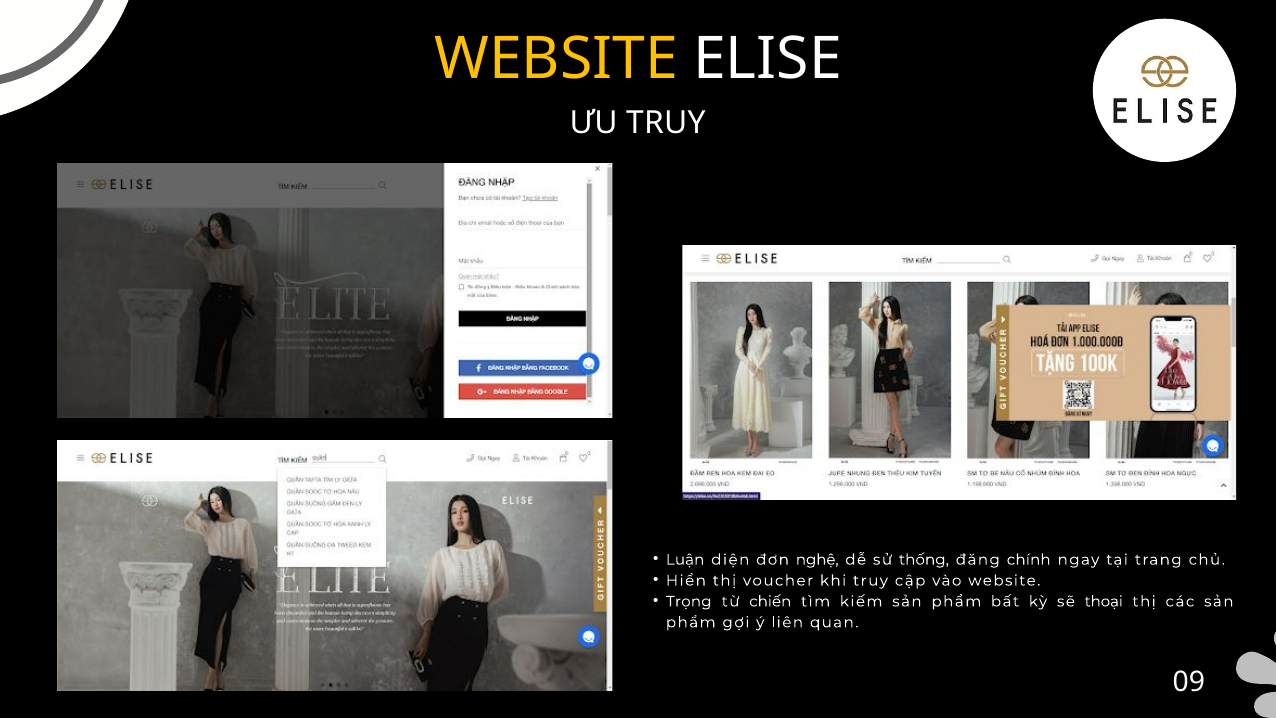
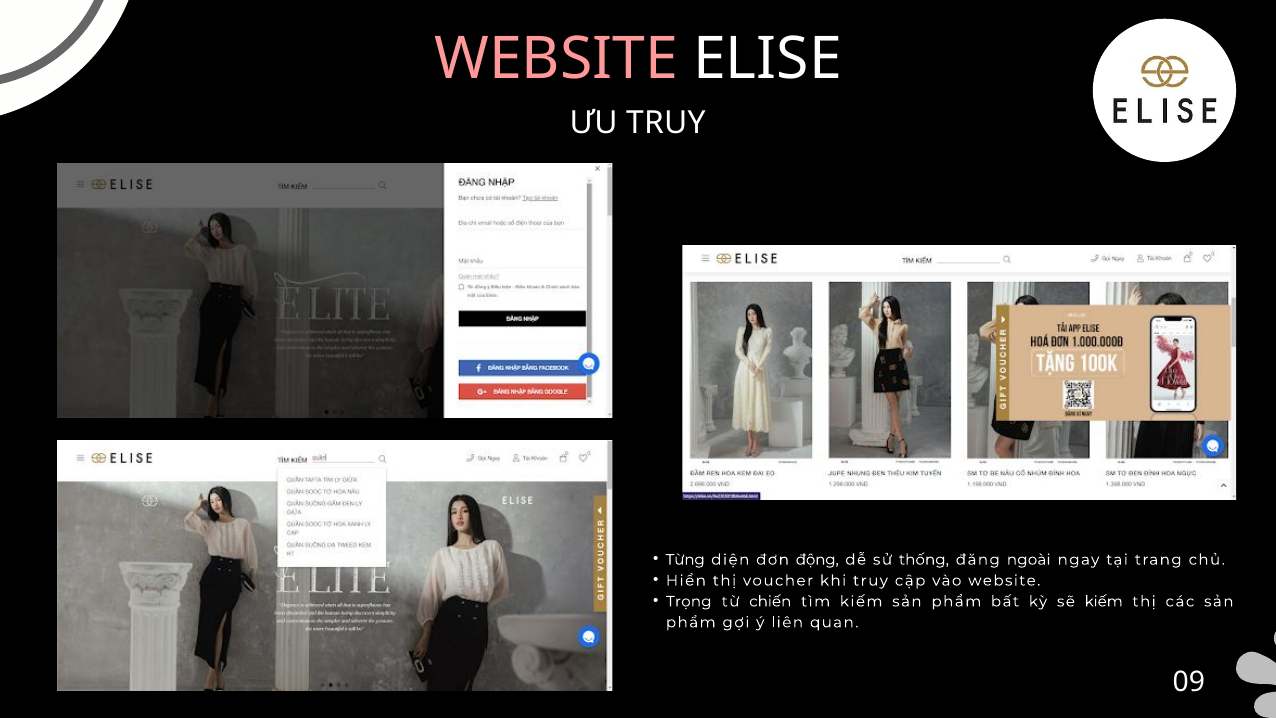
WEBSITE at (556, 59) colour: yellow -> pink
Luận: Luận -> Từng
nghệ: nghệ -> động
chính: chính -> ngoài
sẽ thoại: thoại -> kiếm
